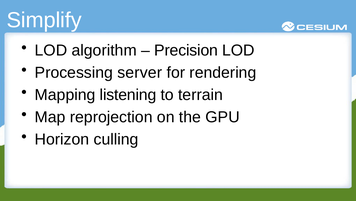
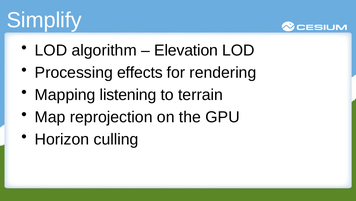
Precision: Precision -> Elevation
server: server -> effects
